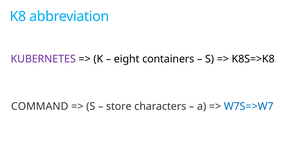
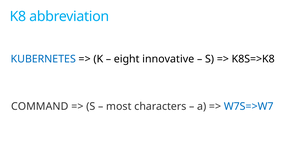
KUBERNETES colour: purple -> blue
containers: containers -> innovative
store: store -> most
